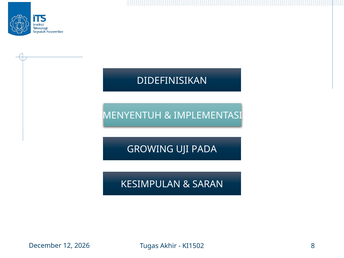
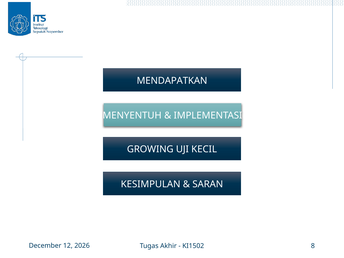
DIDEFINISIKAN: DIDEFINISIKAN -> MENDAPATKAN
PADA: PADA -> KECIL
